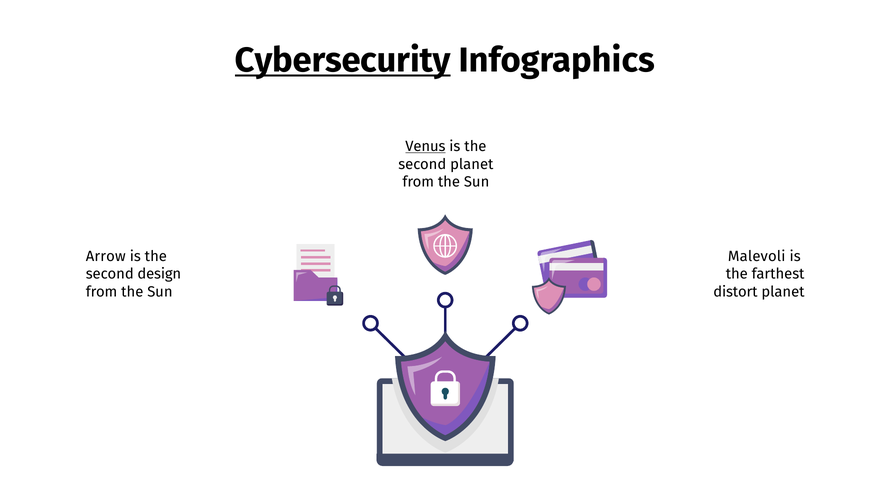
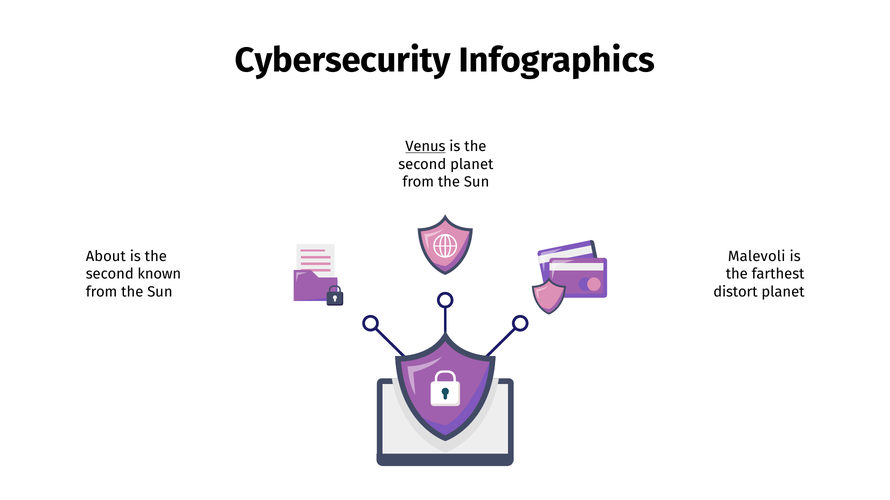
Cybersecurity underline: present -> none
Arrow: Arrow -> About
design: design -> known
